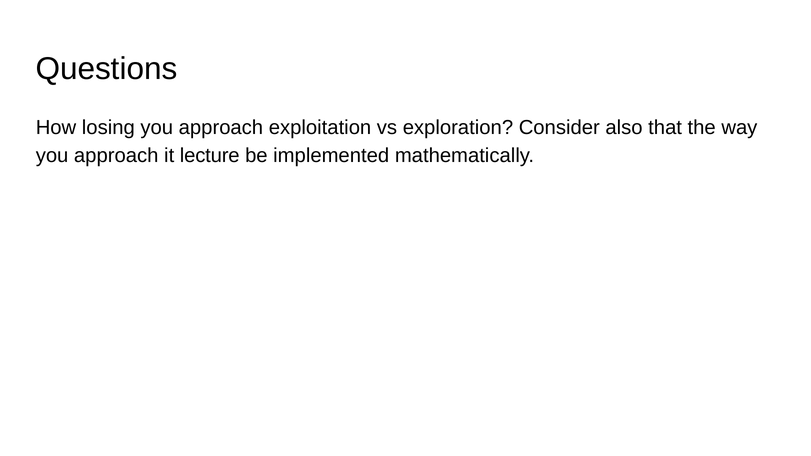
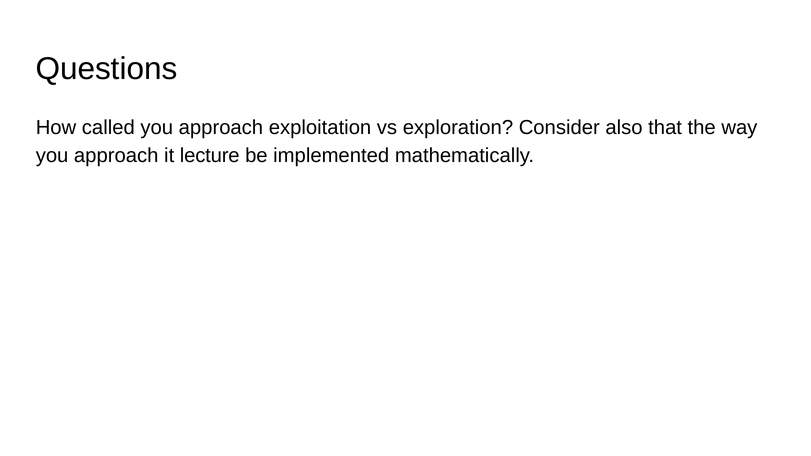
losing: losing -> called
